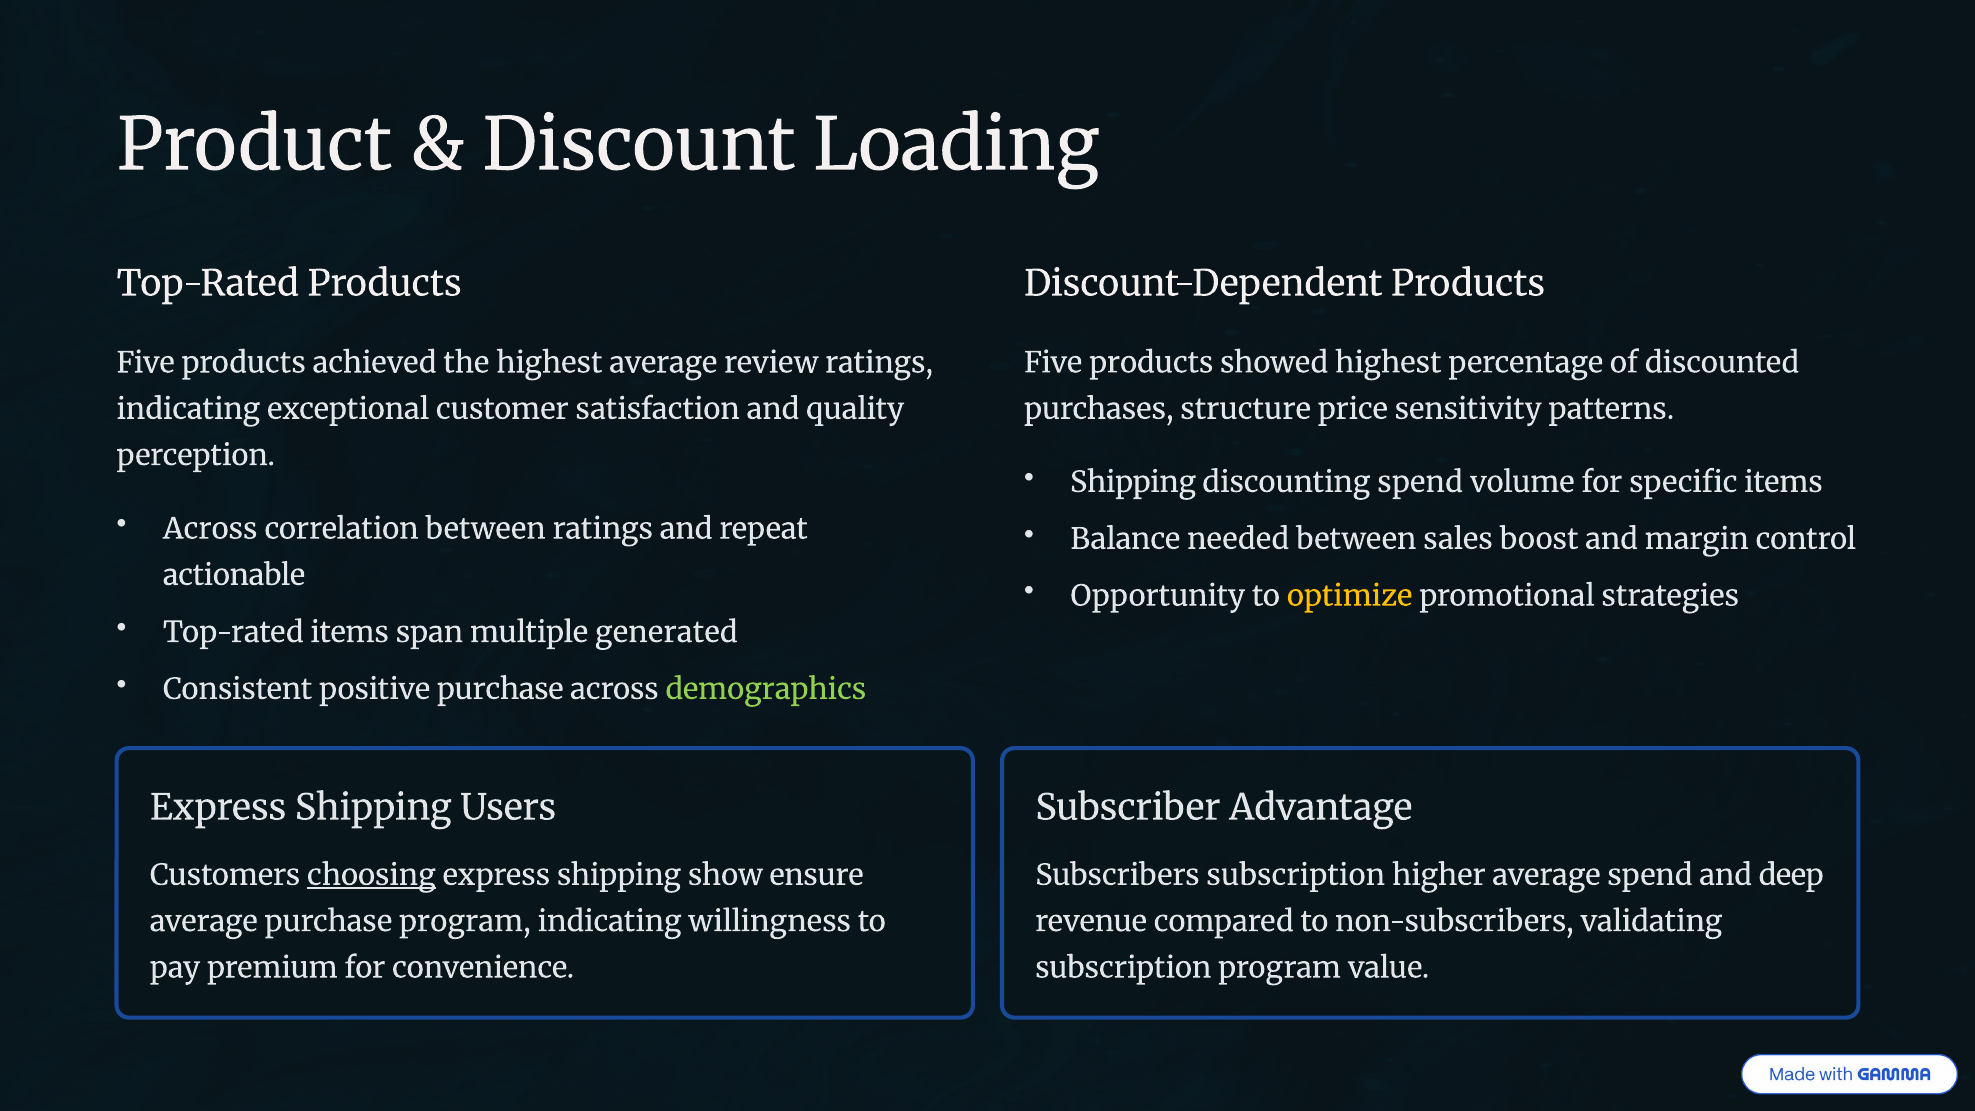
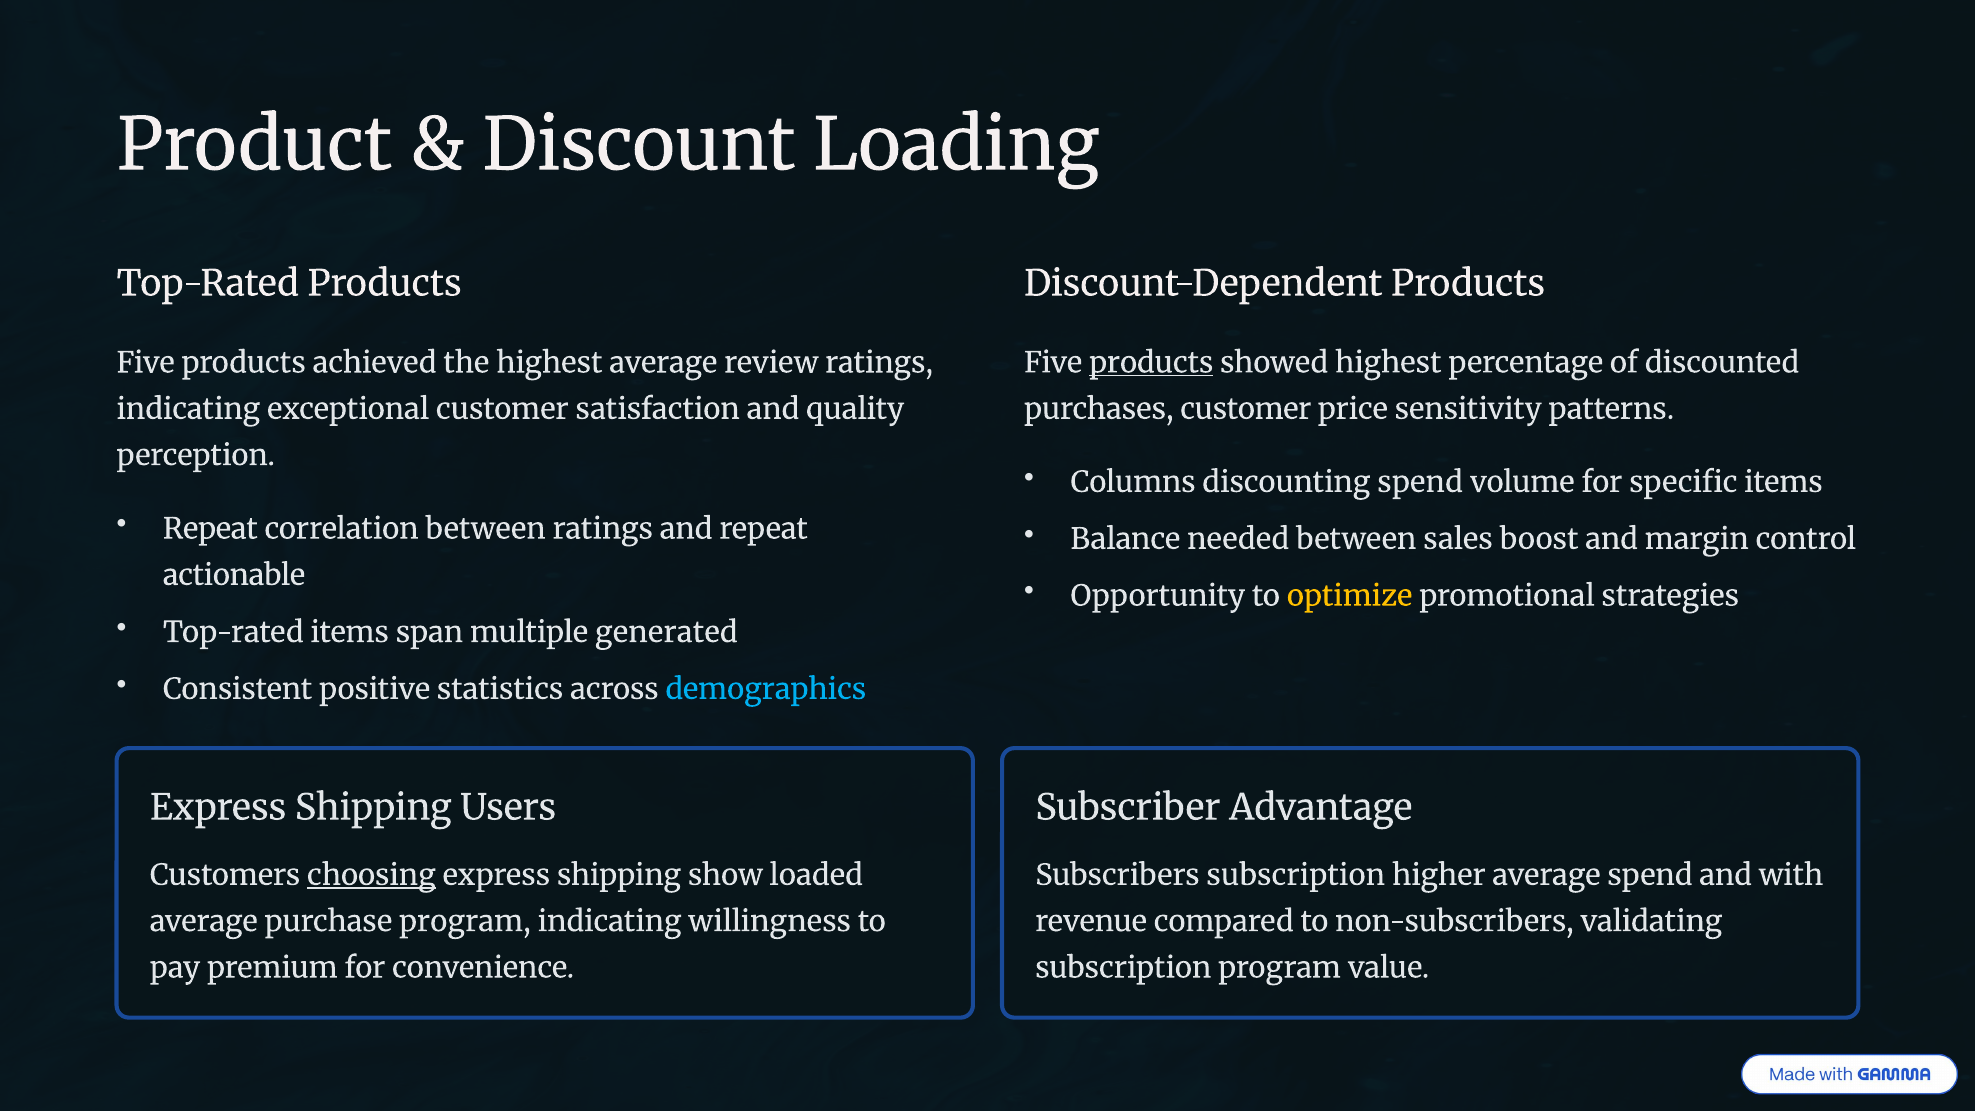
products at (1151, 363) underline: none -> present
purchases structure: structure -> customer
Shipping at (1133, 482): Shipping -> Columns
Across at (210, 529): Across -> Repeat
positive purchase: purchase -> statistics
demographics colour: light green -> light blue
ensure: ensure -> loaded
deep: deep -> with
